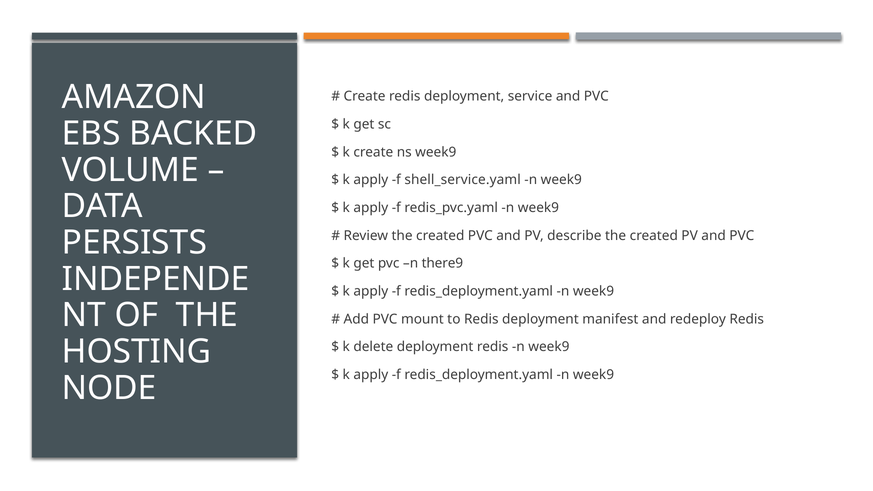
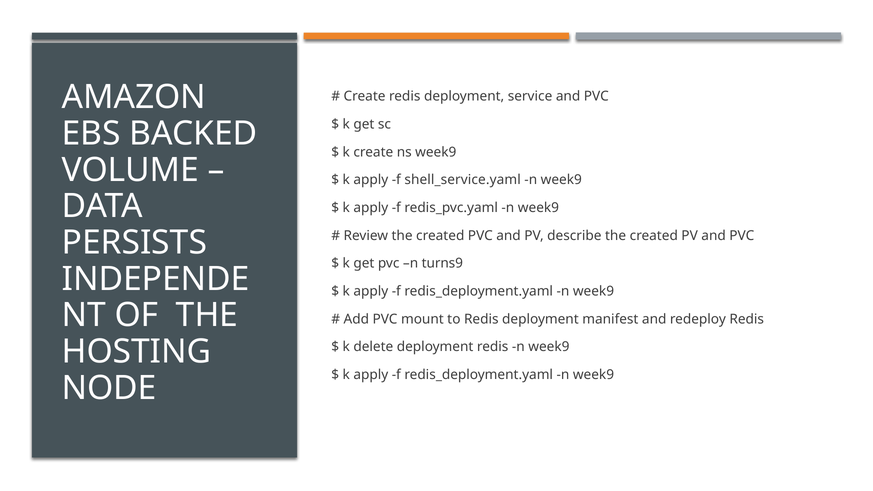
there9: there9 -> turns9
